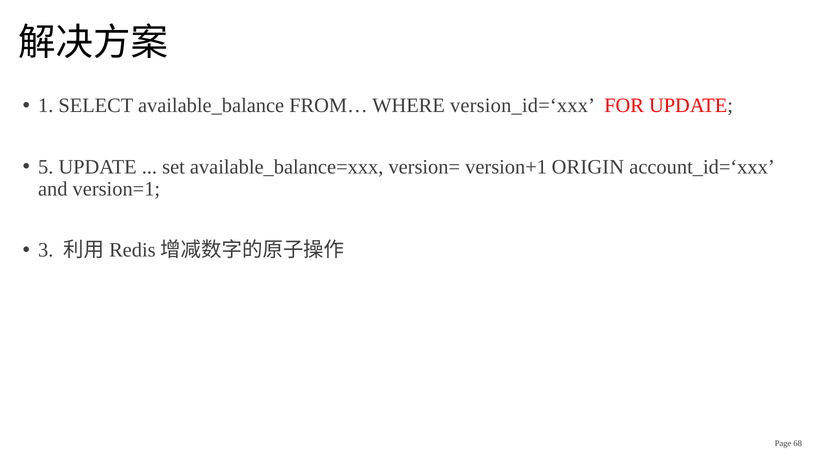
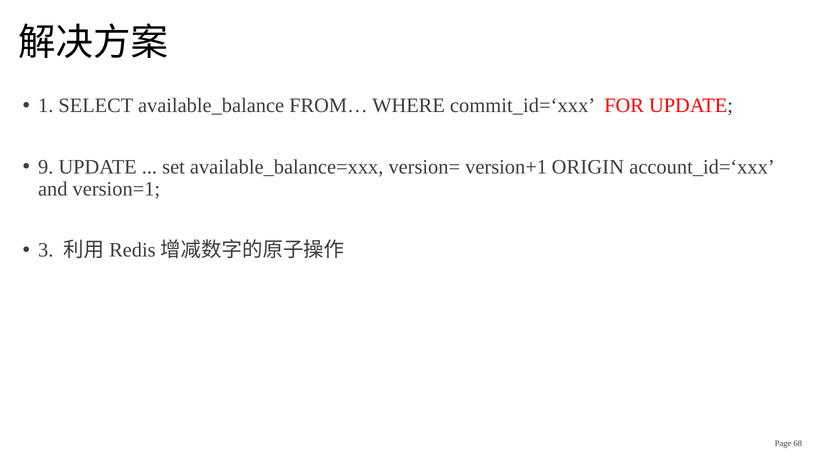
version_id=‘xxx: version_id=‘xxx -> commit_id=‘xxx
5: 5 -> 9
